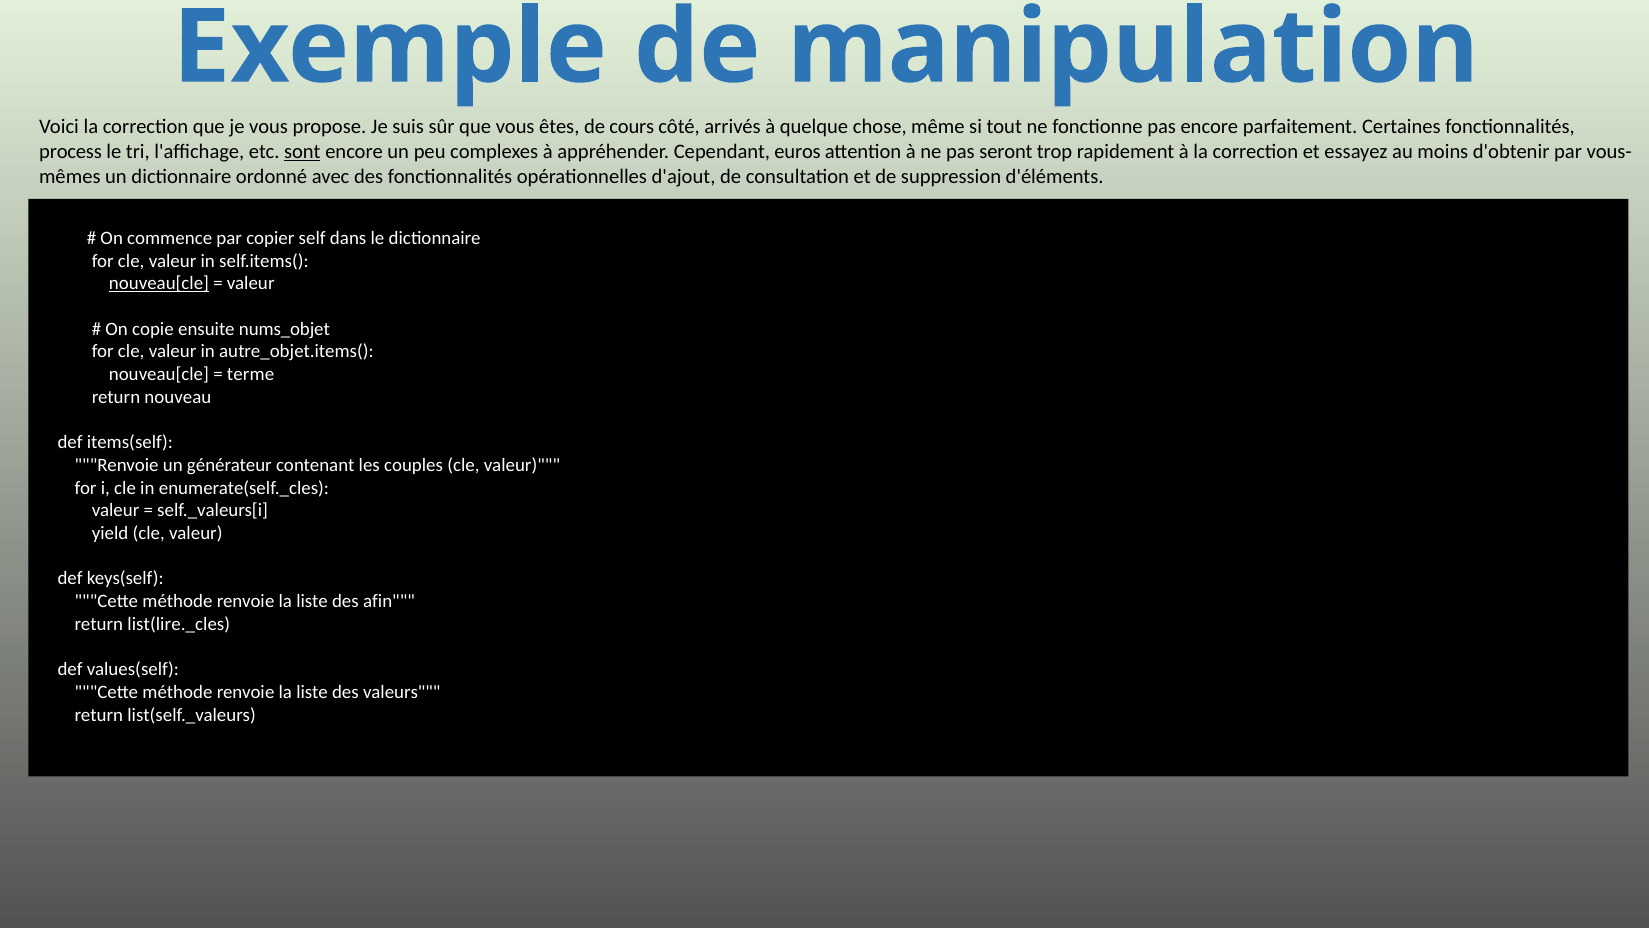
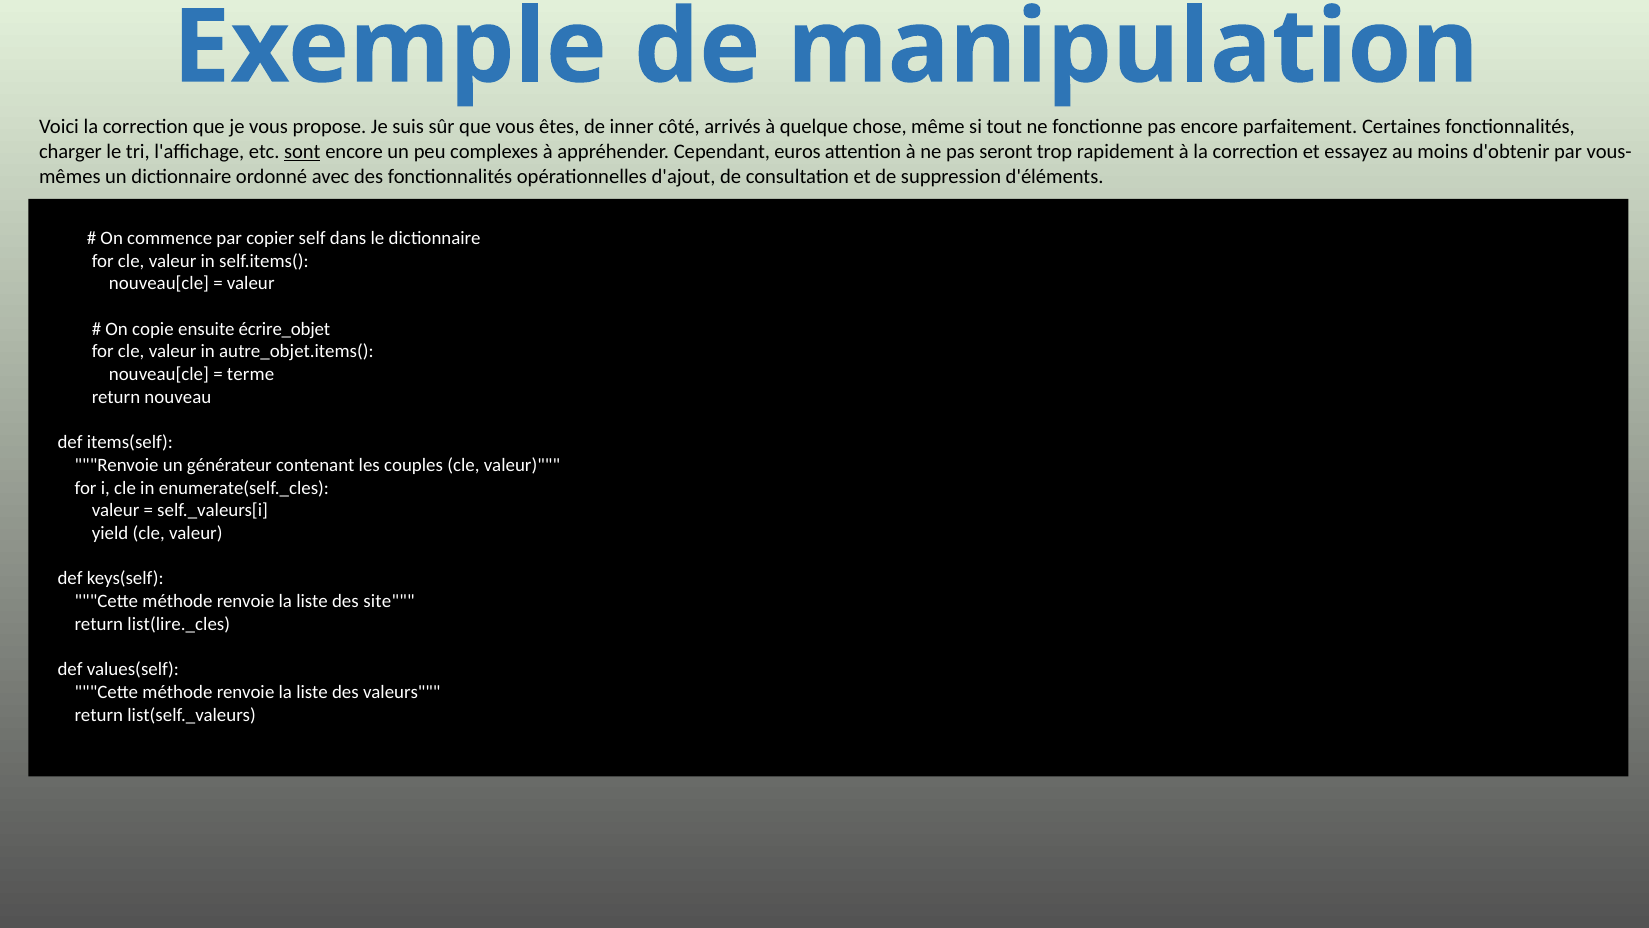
cours: cours -> inner
process: process -> charger
nouveau[cle at (159, 283) underline: present -> none
nums_objet: nums_objet -> écrire_objet
afin: afin -> site
